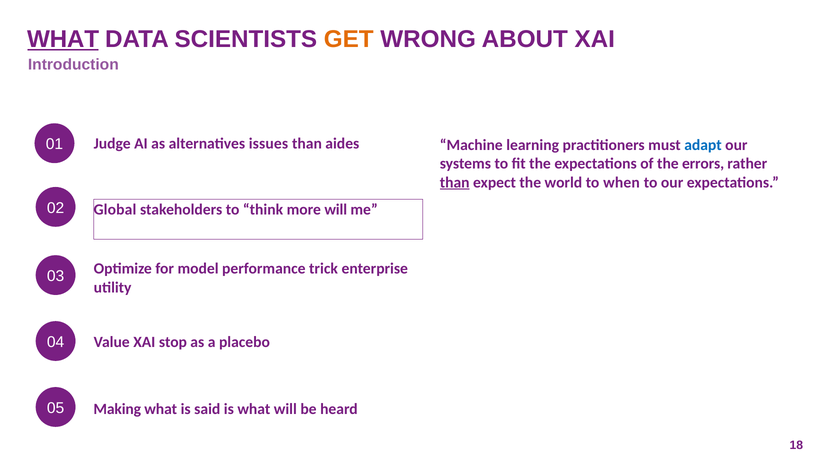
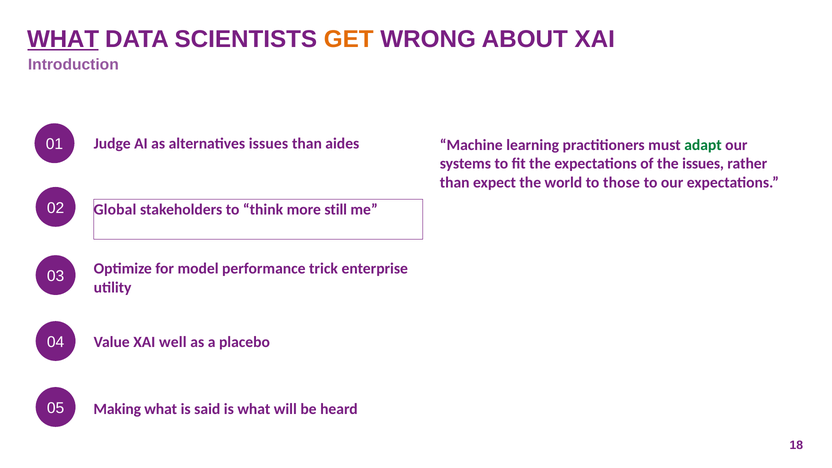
adapt colour: blue -> green
the errors: errors -> issues
than at (455, 182) underline: present -> none
when: when -> those
more will: will -> still
stop: stop -> well
